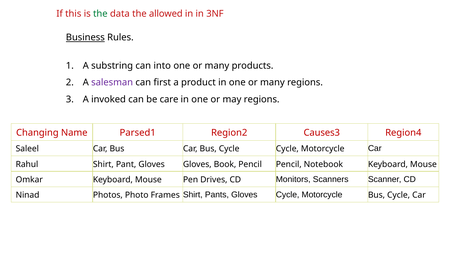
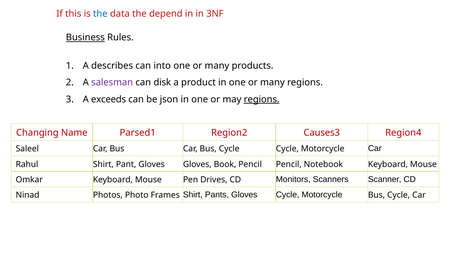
the at (100, 14) colour: green -> blue
allowed: allowed -> depend
substring: substring -> describes
first: first -> disk
invoked: invoked -> exceeds
care: care -> json
regions at (262, 99) underline: none -> present
